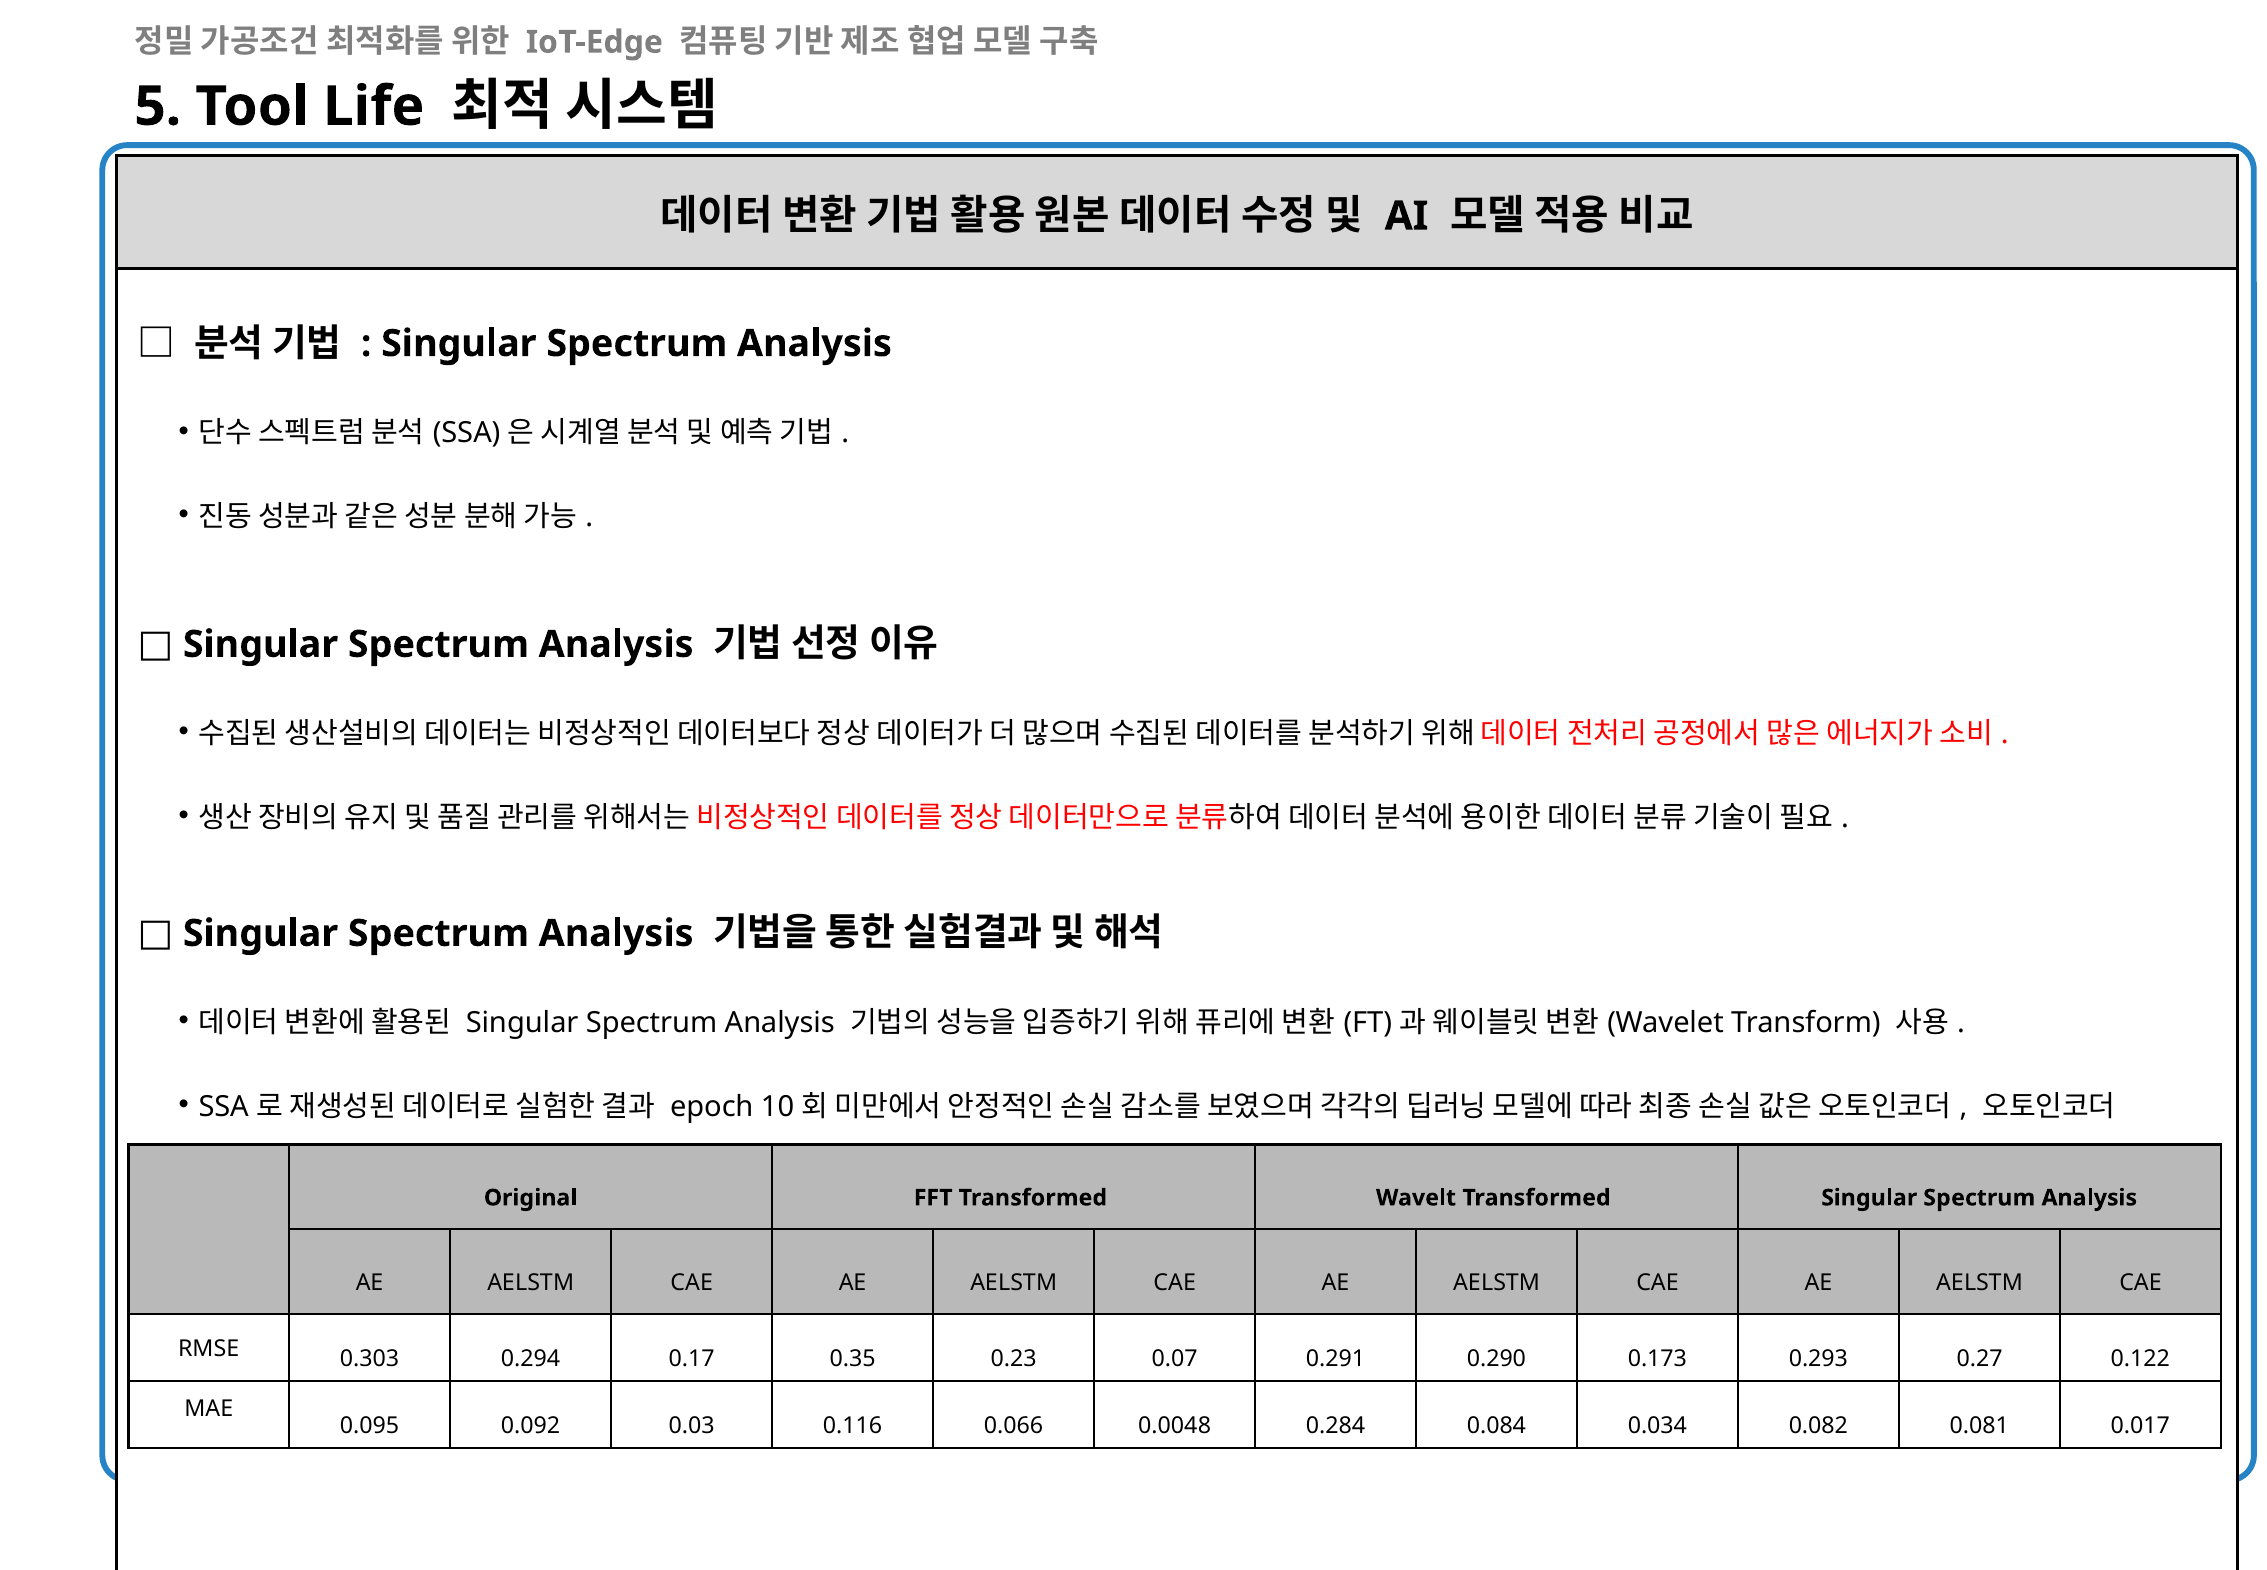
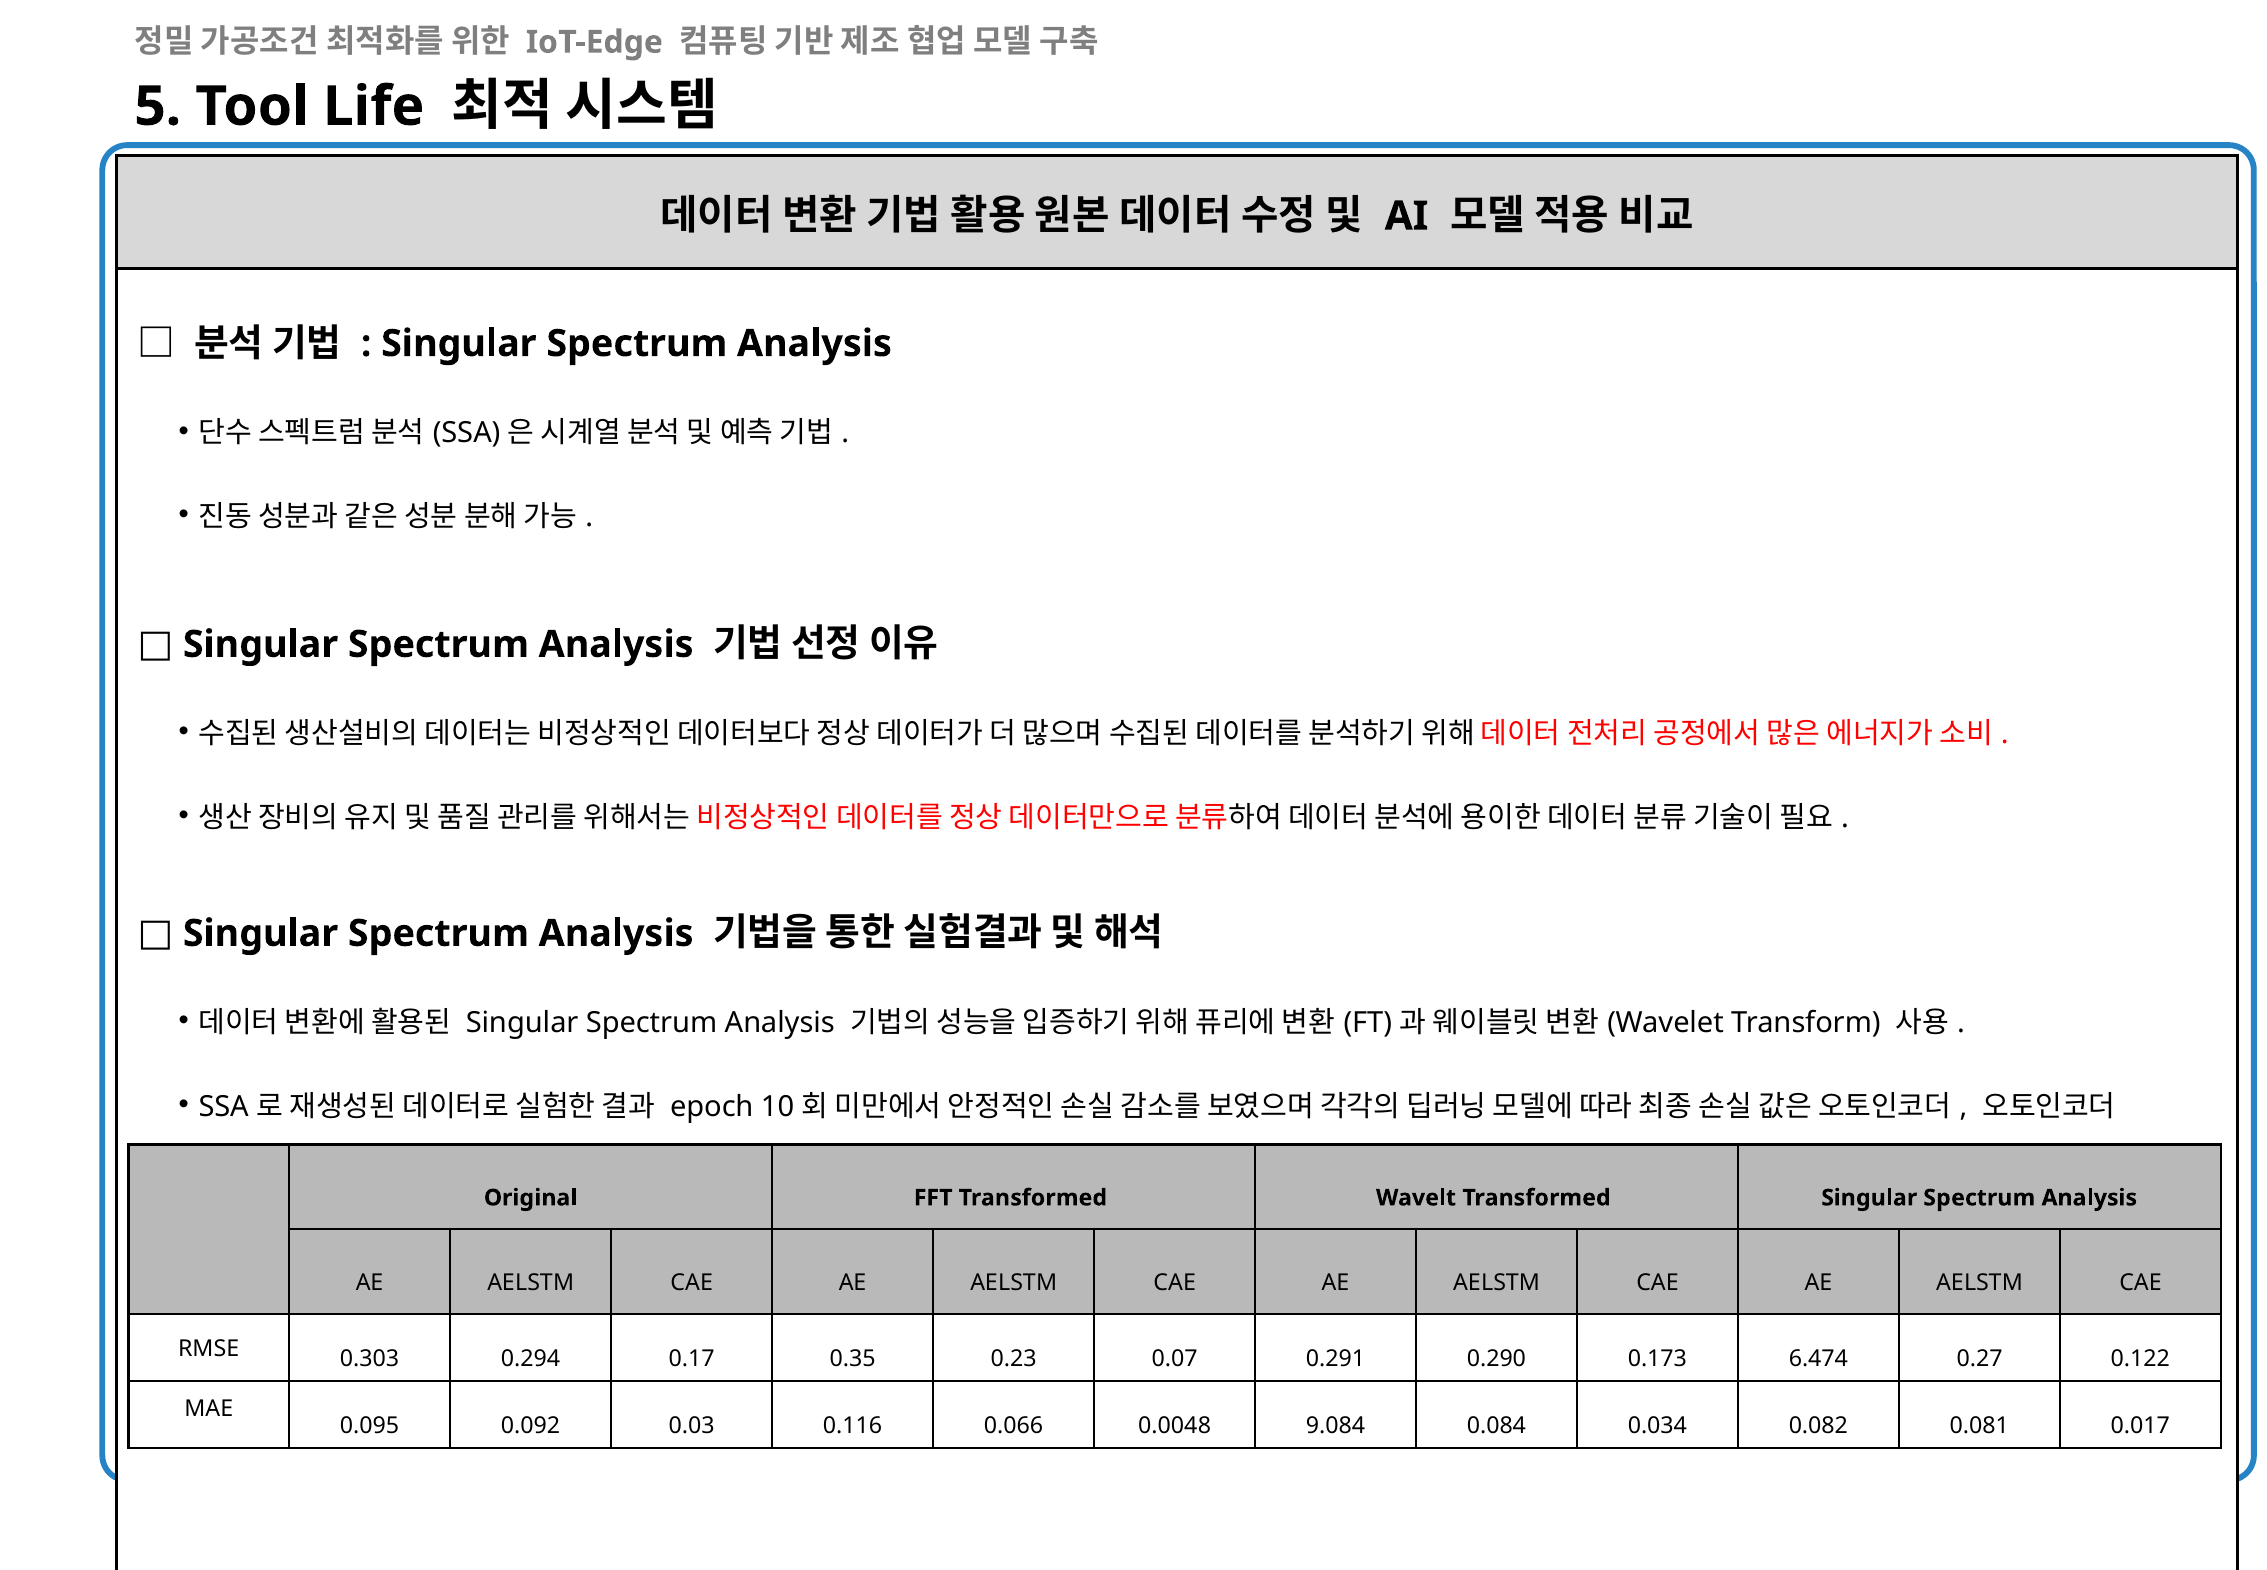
0.293: 0.293 -> 6.474
0.284: 0.284 -> 9.084
